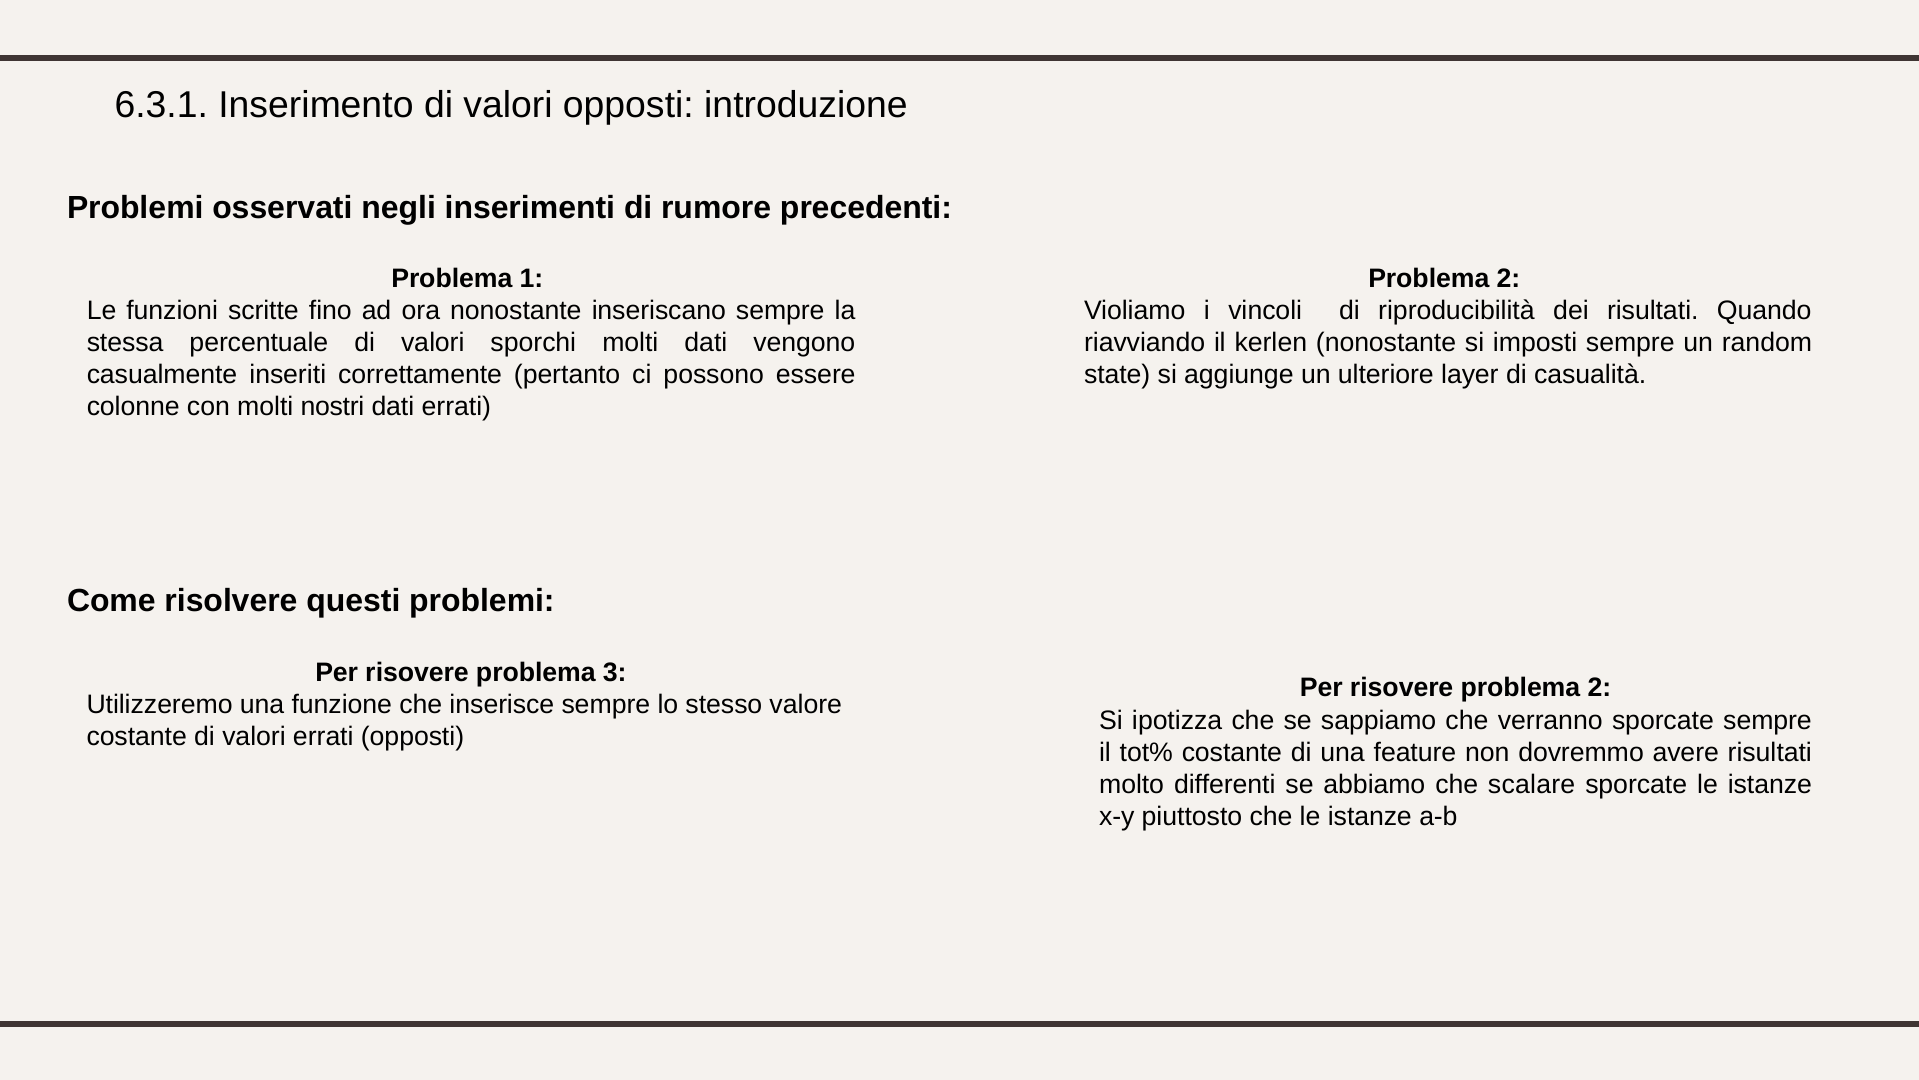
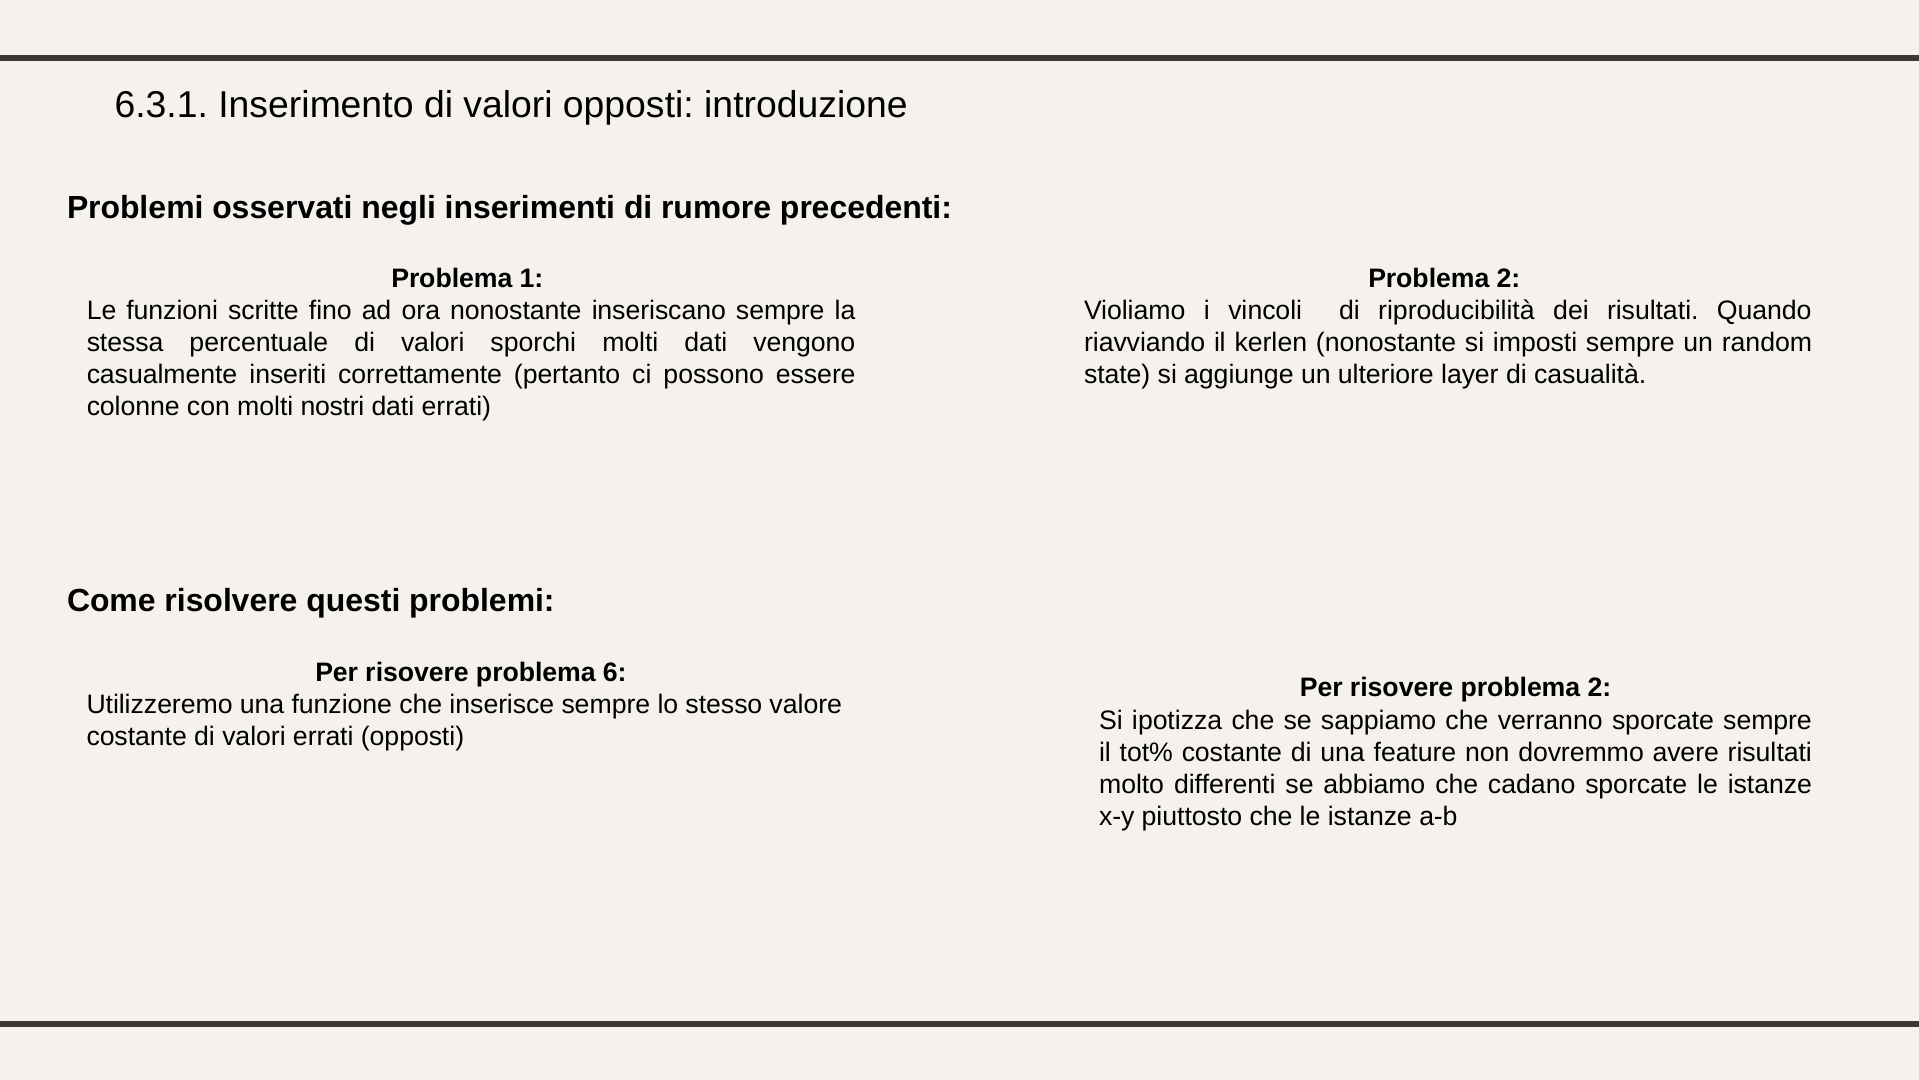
3: 3 -> 6
scalare: scalare -> cadano
